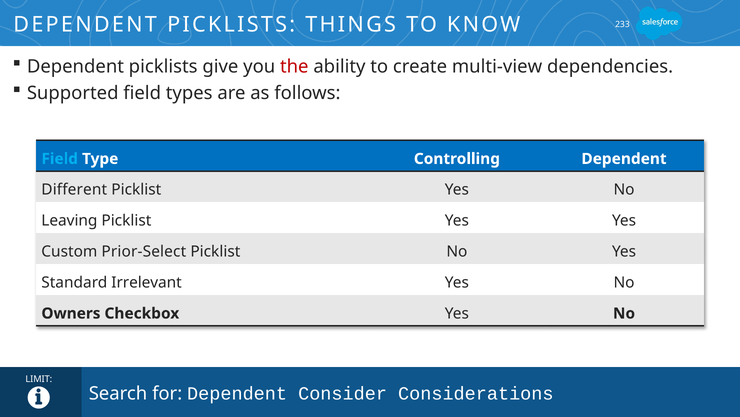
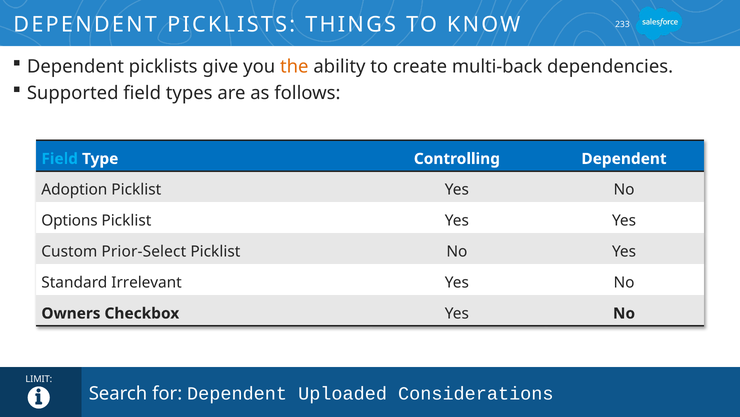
the colour: red -> orange
multi-view: multi-view -> multi-back
Different: Different -> Adoption
Leaving: Leaving -> Options
Consider: Consider -> Uploaded
